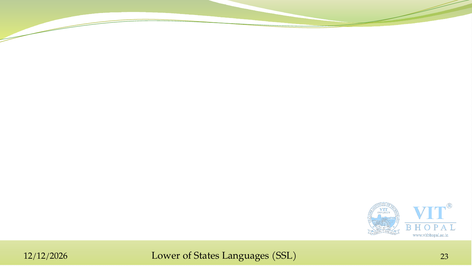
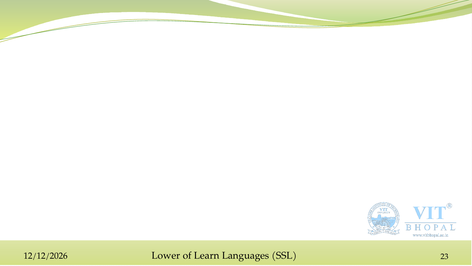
States: States -> Learn
